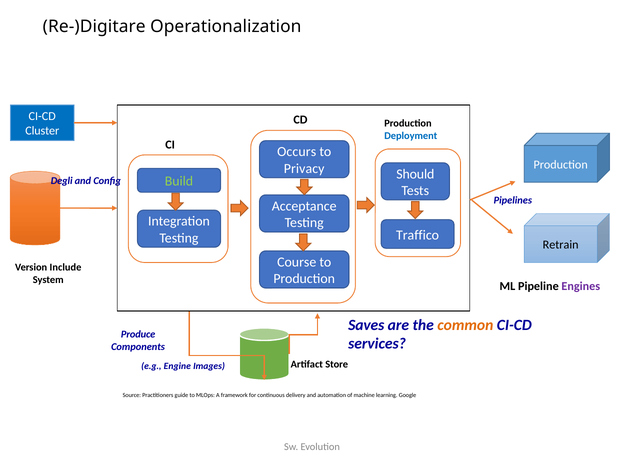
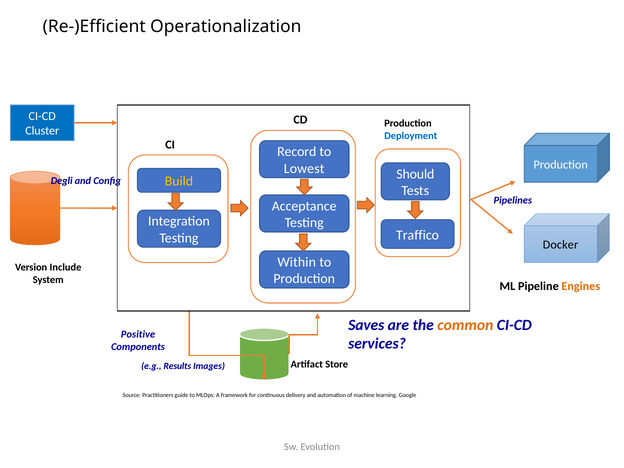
Re-)Digitare: Re-)Digitare -> Re-)Efficient
Occurs: Occurs -> Record
Privacy: Privacy -> Lowest
Build colour: light green -> yellow
Retrain: Retrain -> Docker
Course: Course -> Within
Engines colour: purple -> orange
Produce: Produce -> Positive
Engine: Engine -> Results
